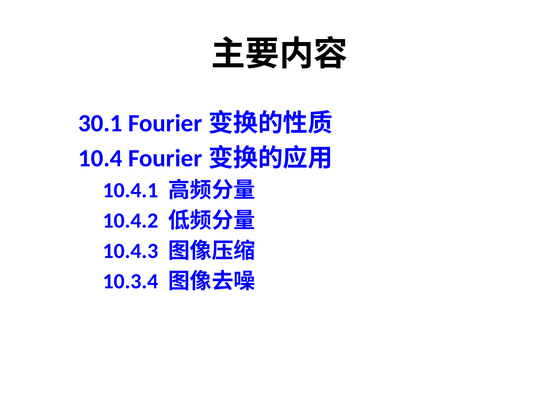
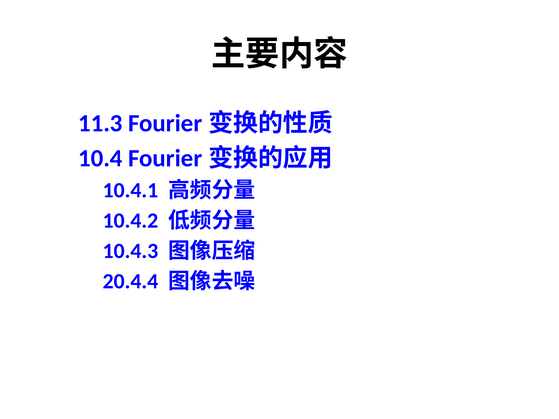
30.1: 30.1 -> 11.3
10.3.4: 10.3.4 -> 20.4.4
